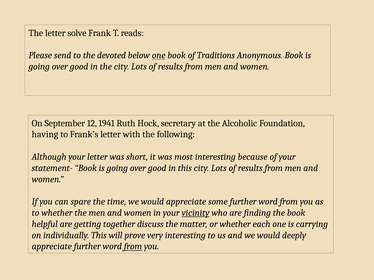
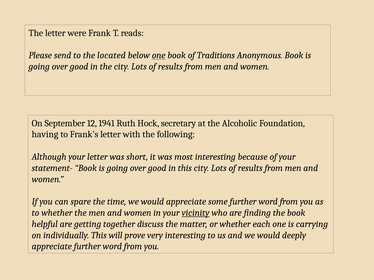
solve: solve -> were
devoted: devoted -> located
from at (133, 247) underline: present -> none
